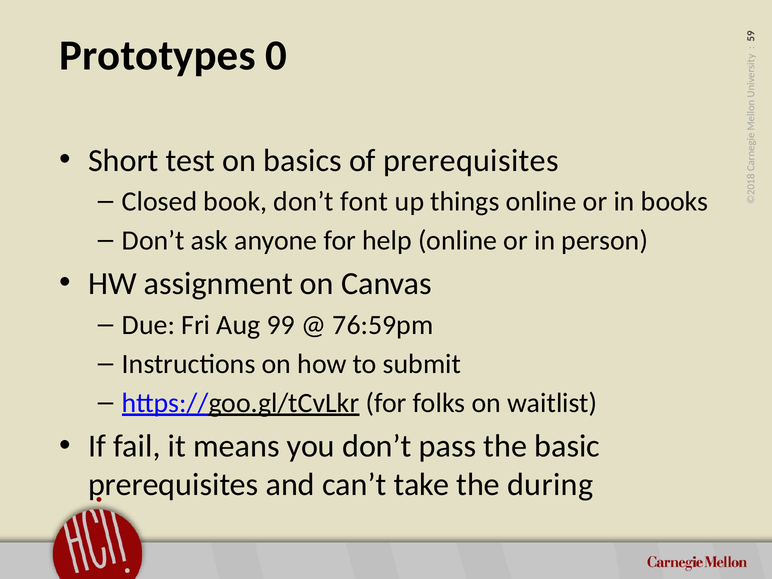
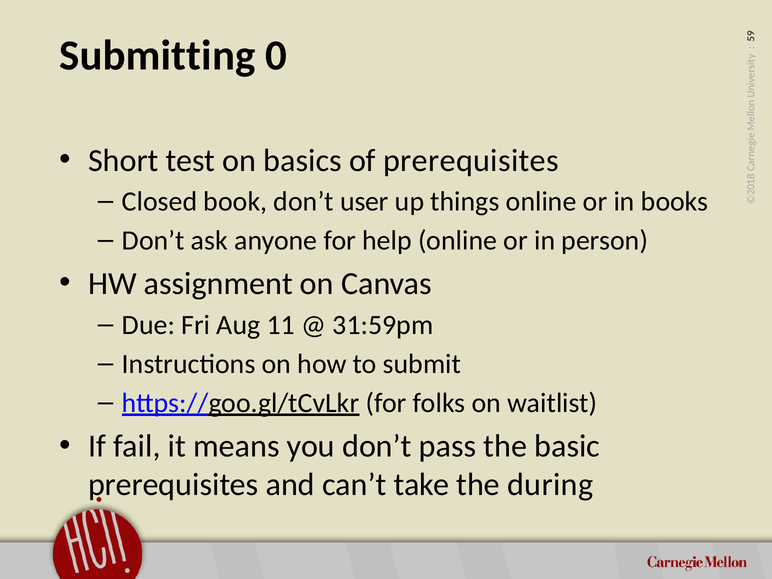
Prototypes: Prototypes -> Submitting
font: font -> user
99: 99 -> 11
76:59pm: 76:59pm -> 31:59pm
